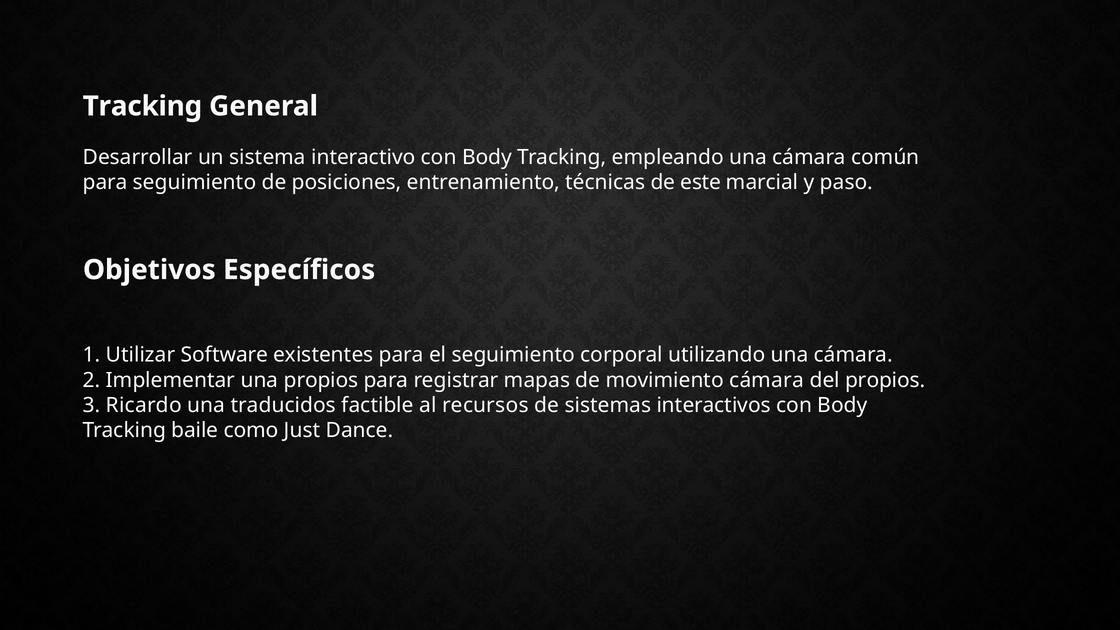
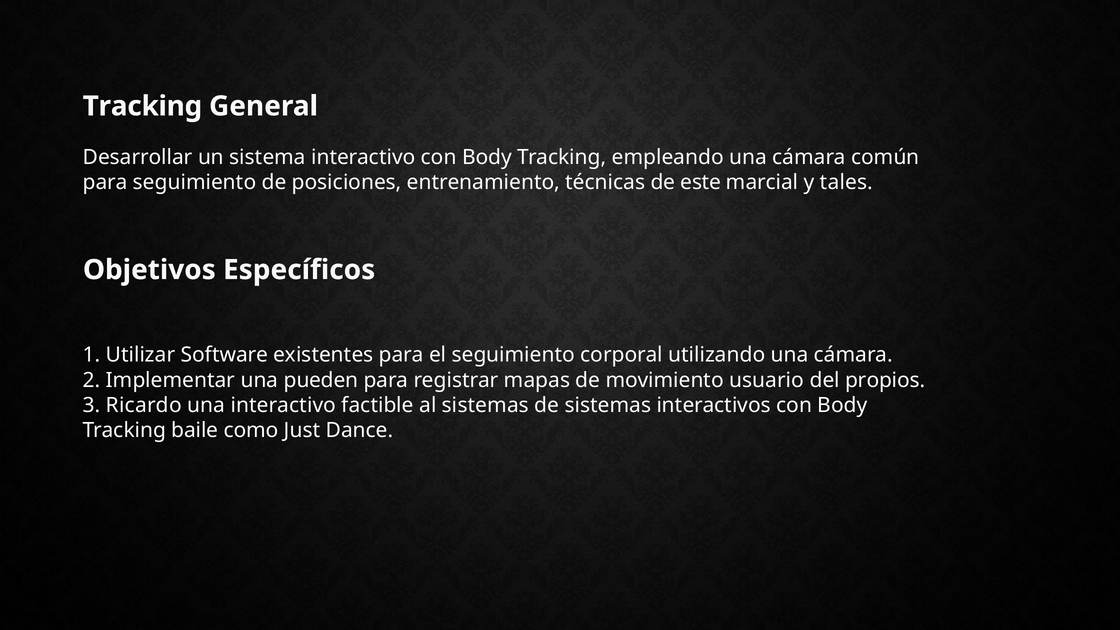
paso: paso -> tales
una propios: propios -> pueden
movimiento cámara: cámara -> usuario
una traducidos: traducidos -> interactivo
al recursos: recursos -> sistemas
